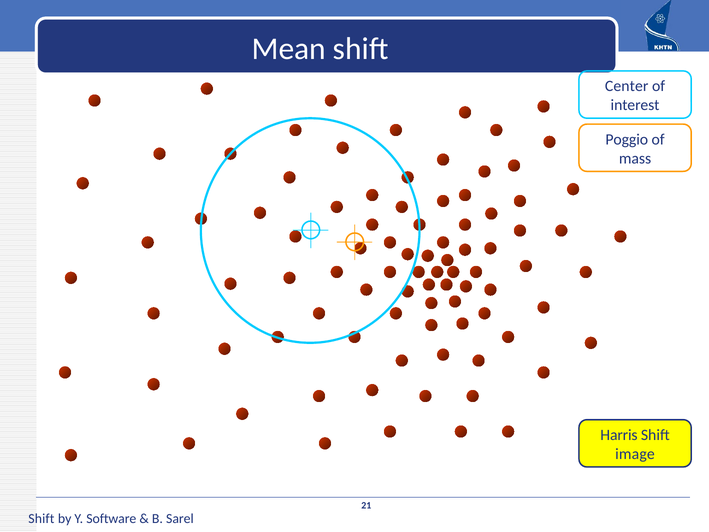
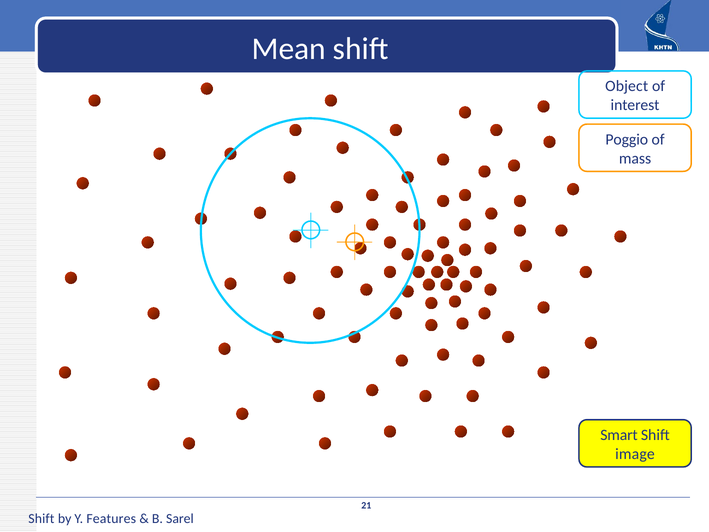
Center: Center -> Object
Harris: Harris -> Smart
Software: Software -> Features
